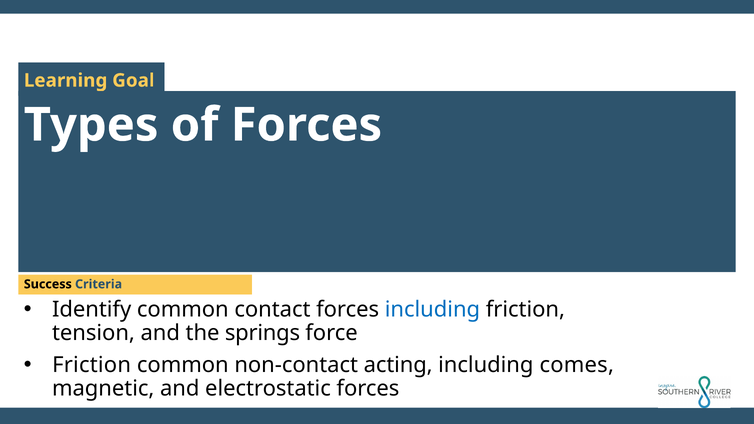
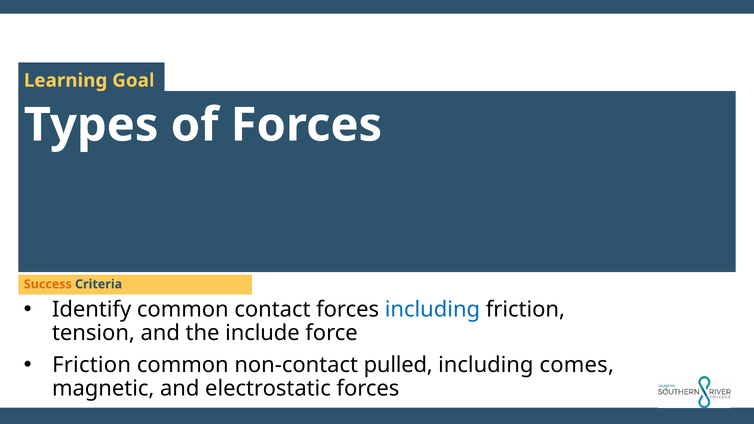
Success colour: black -> orange
springs: springs -> include
acting: acting -> pulled
